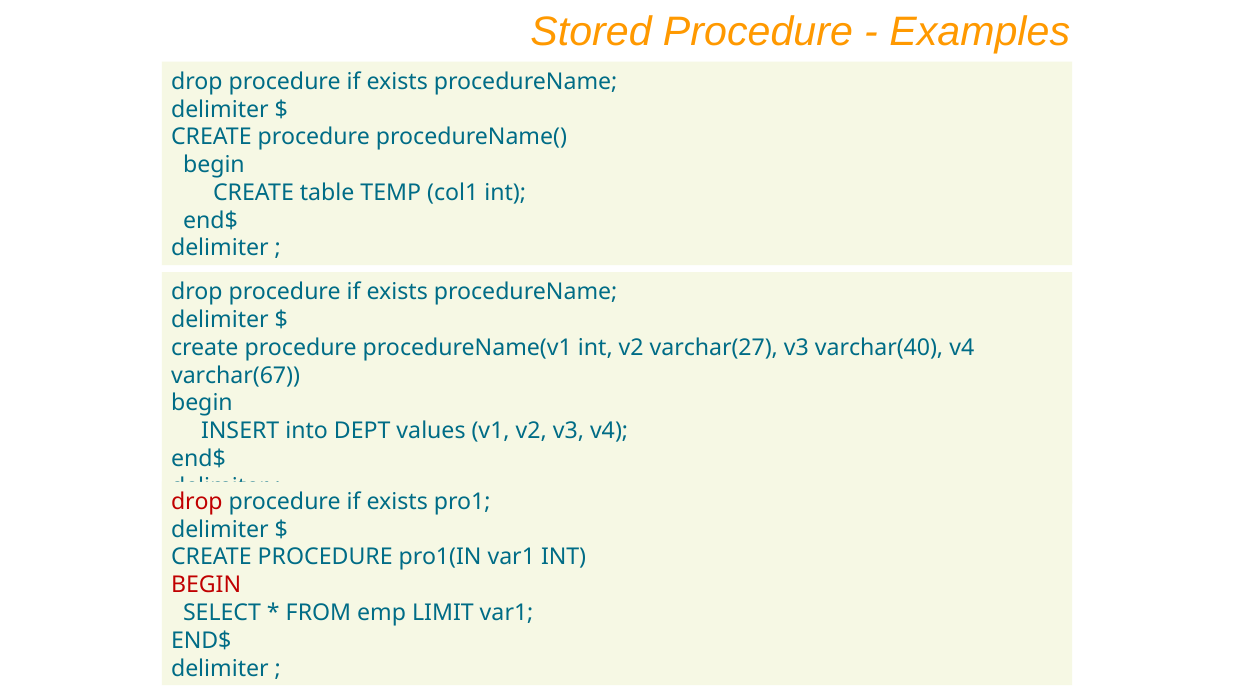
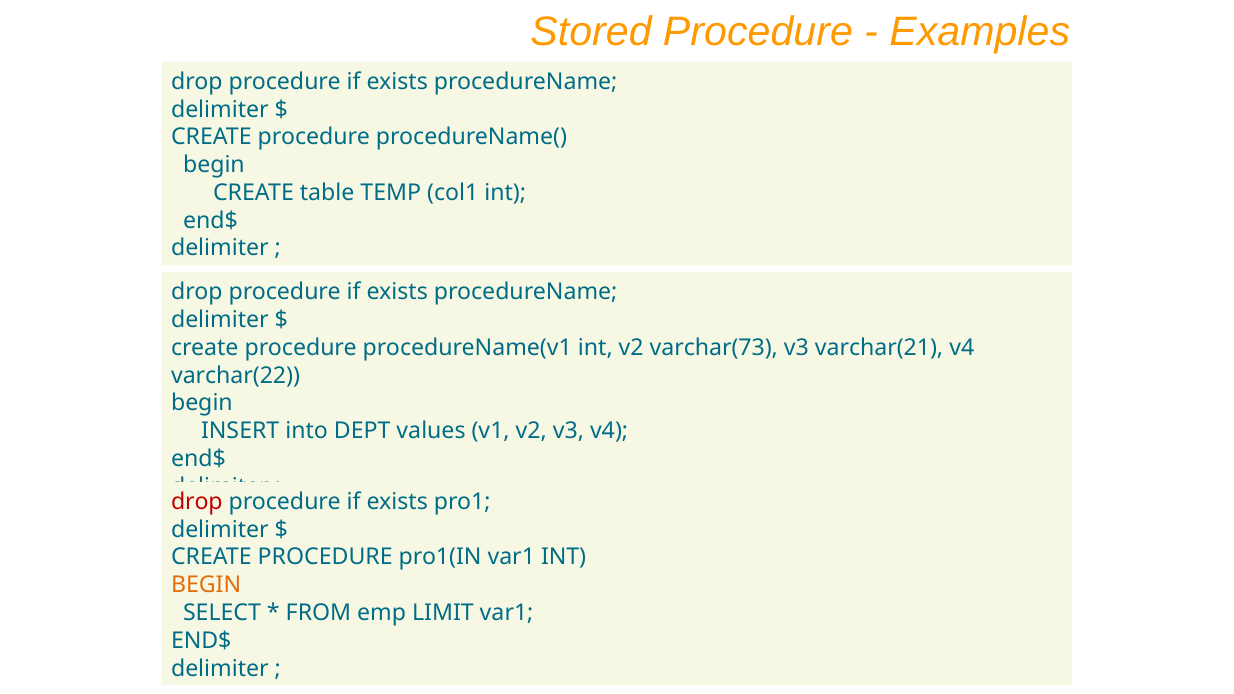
varchar(27: varchar(27 -> varchar(73
varchar(40: varchar(40 -> varchar(21
varchar(67: varchar(67 -> varchar(22
BEGIN at (206, 585) colour: red -> orange
